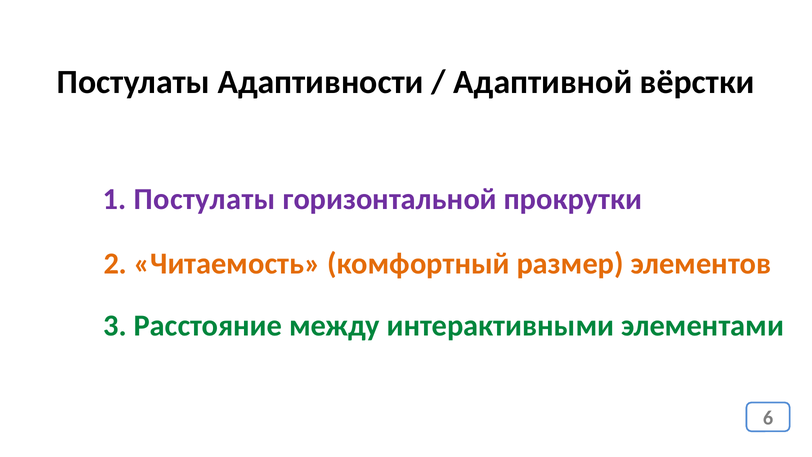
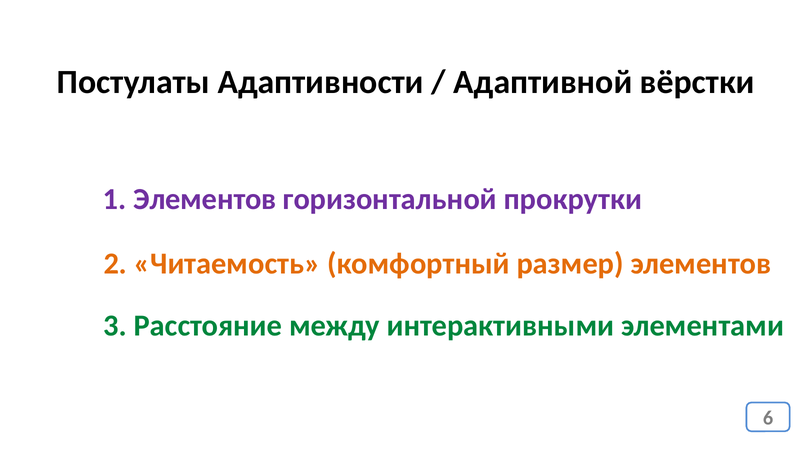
1 Постулаты: Постулаты -> Элементов
